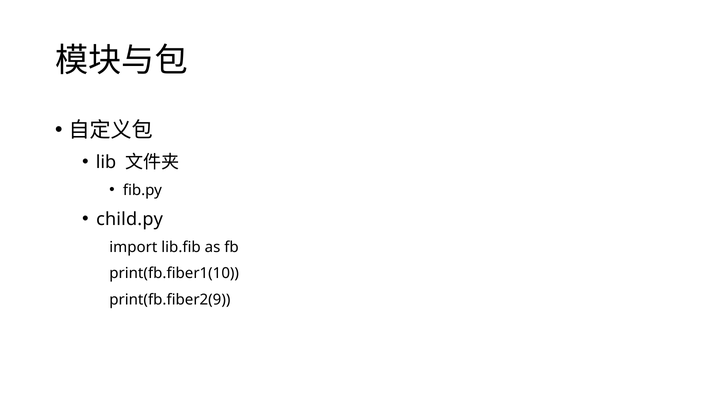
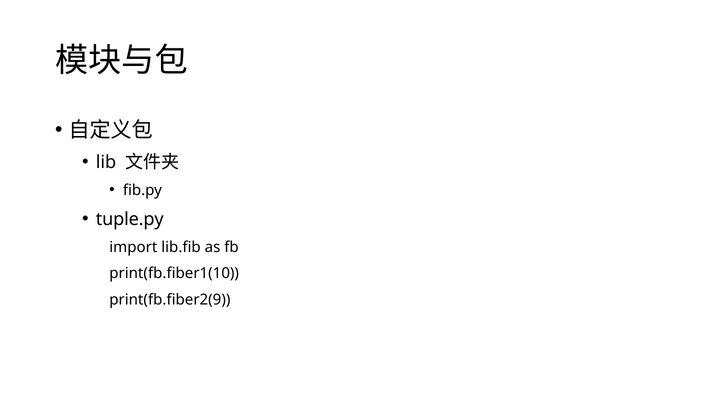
child.py: child.py -> tuple.py
